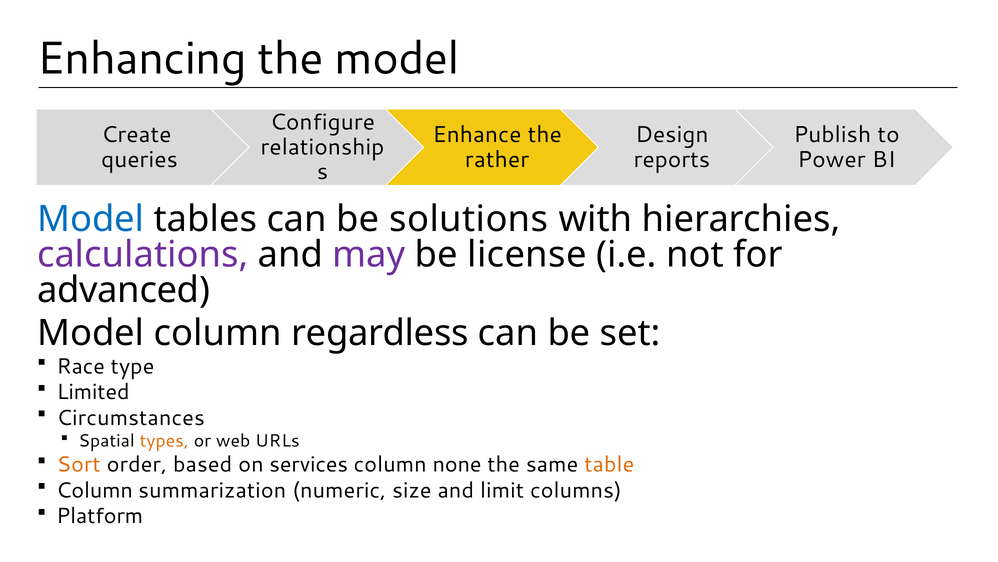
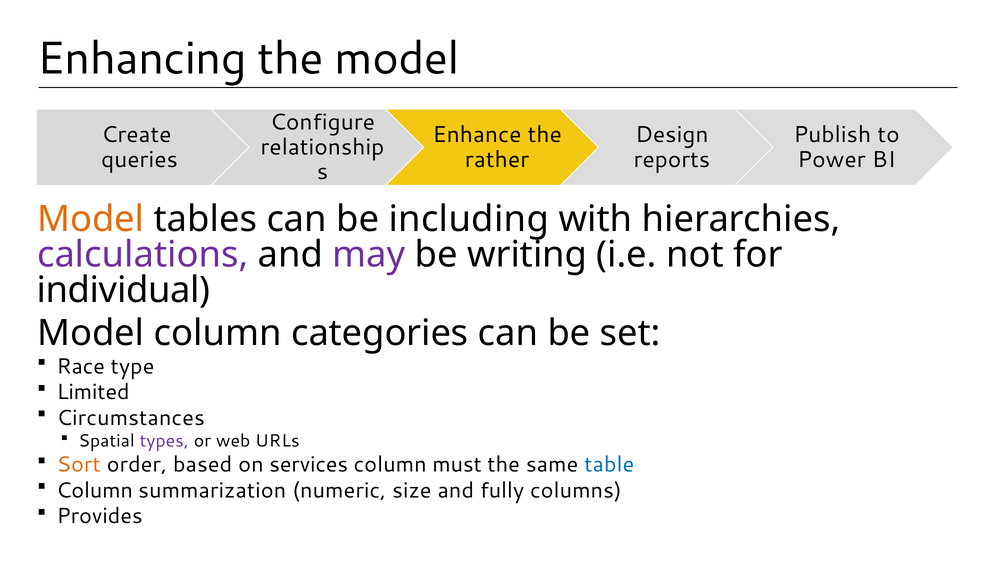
Model at (91, 219) colour: blue -> orange
solutions: solutions -> including
license: license -> writing
advanced: advanced -> individual
regardless: regardless -> categories
types colour: orange -> purple
none: none -> must
table colour: orange -> blue
limit: limit -> fully
Platform: Platform -> Provides
